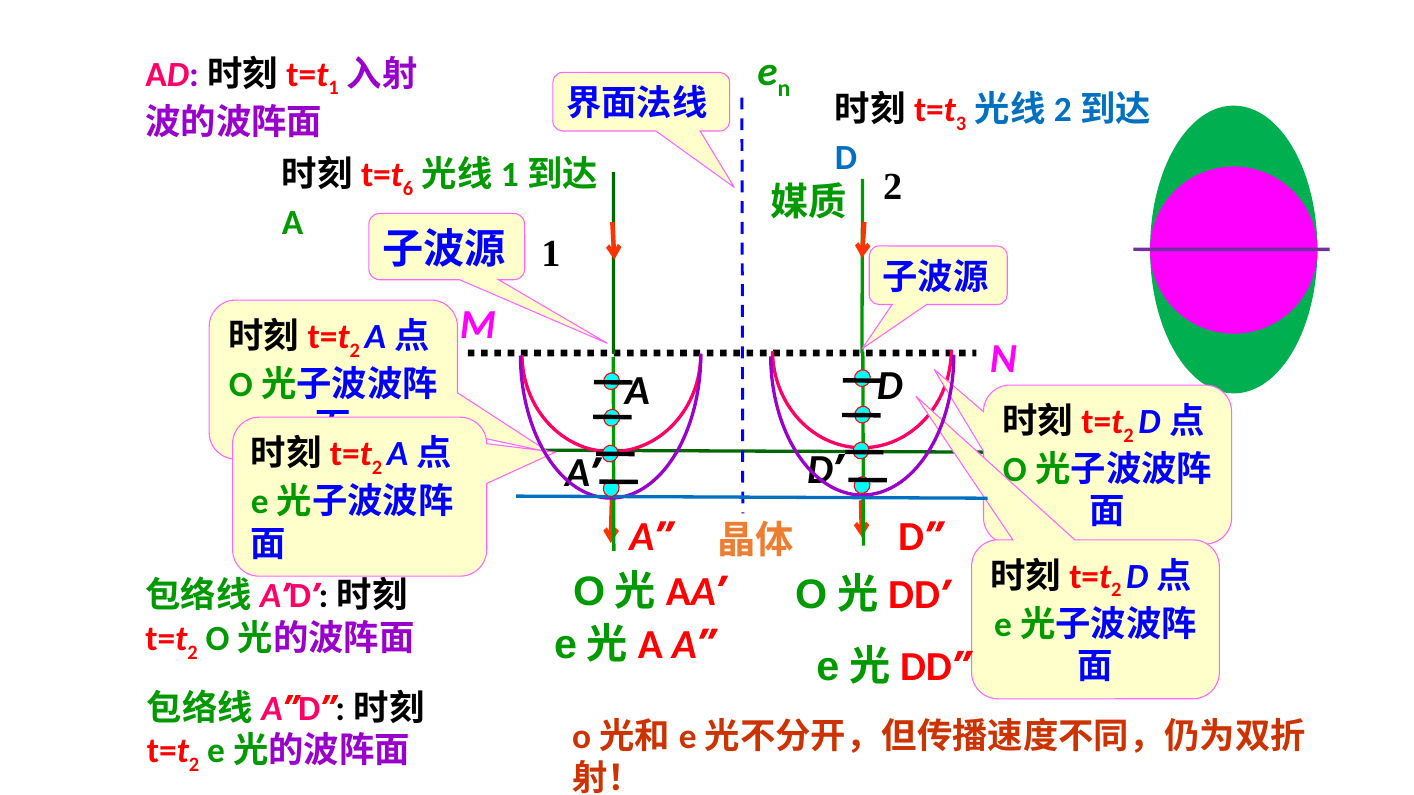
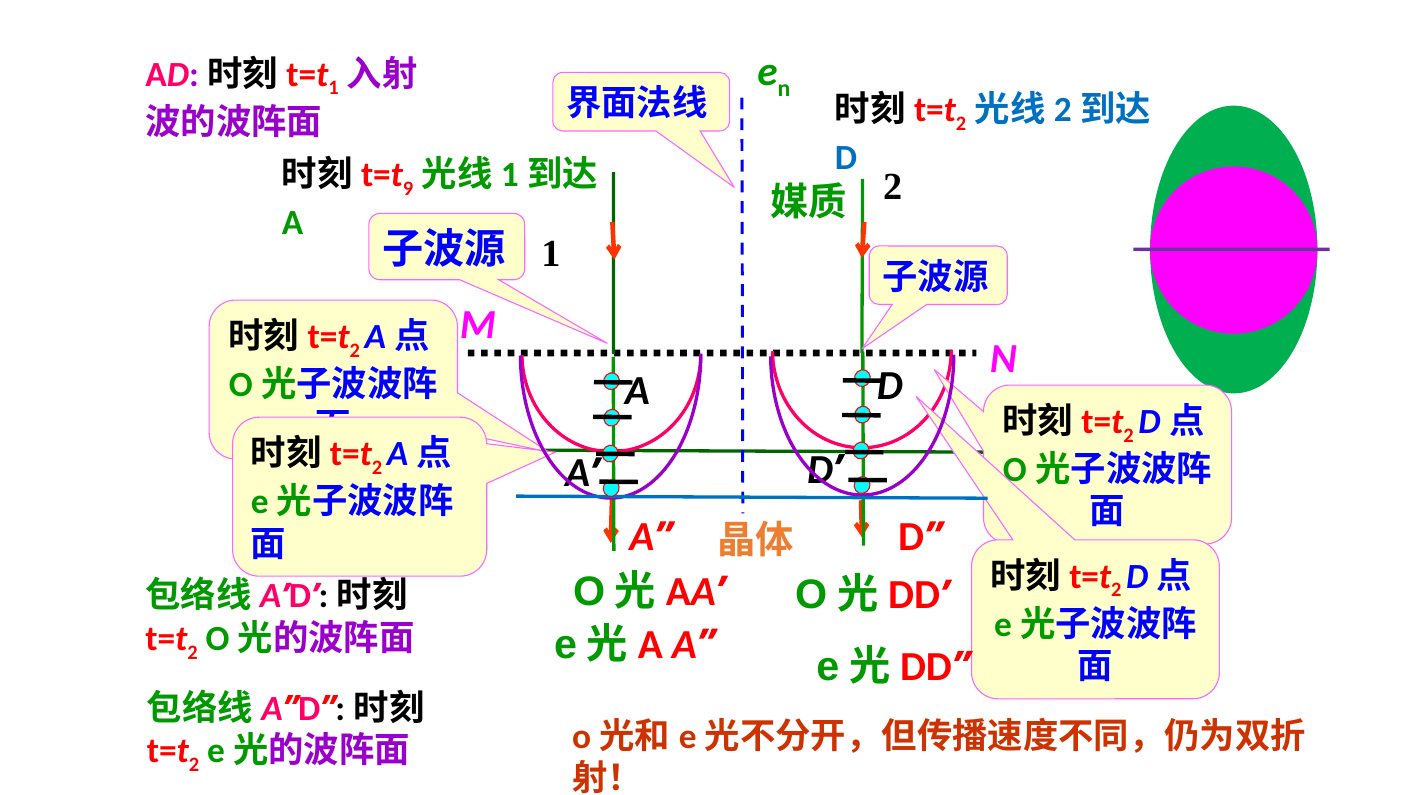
3 at (961, 123): 3 -> 2
6: 6 -> 9
